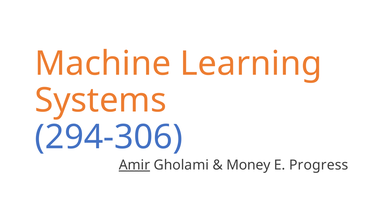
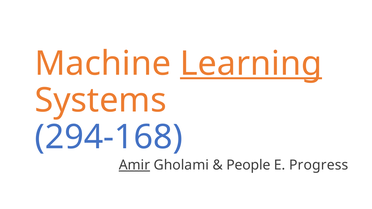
Learning underline: none -> present
294-306: 294-306 -> 294-168
Money: Money -> People
